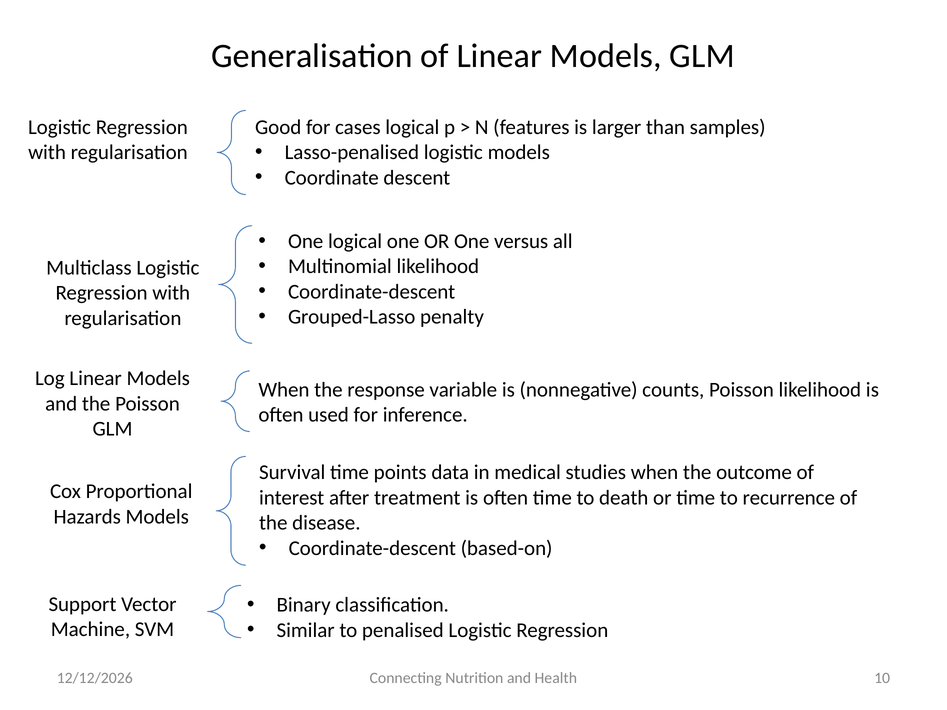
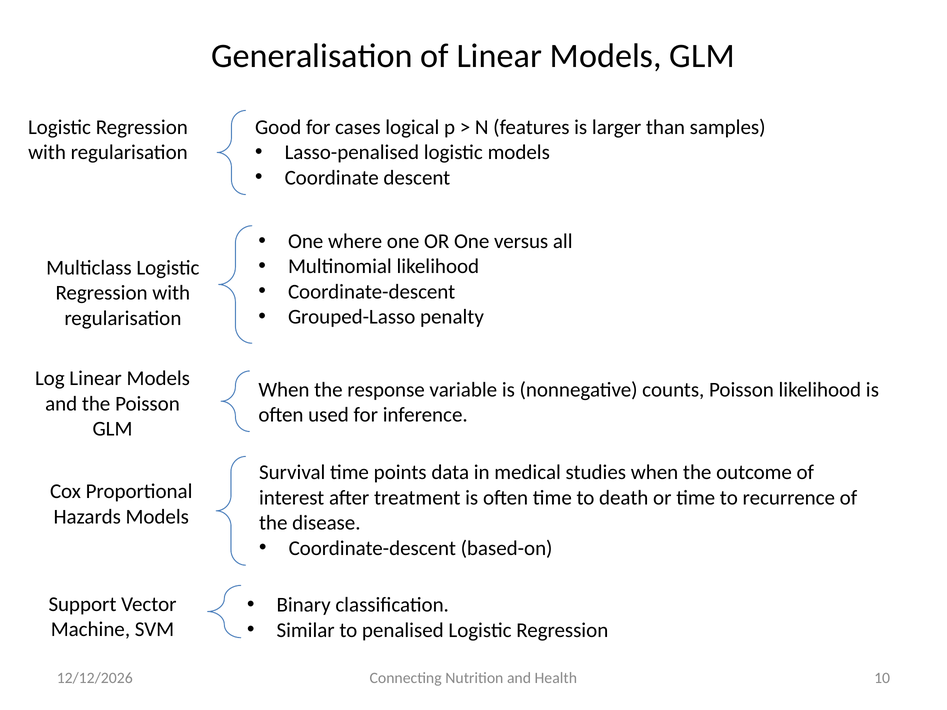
One logical: logical -> where
